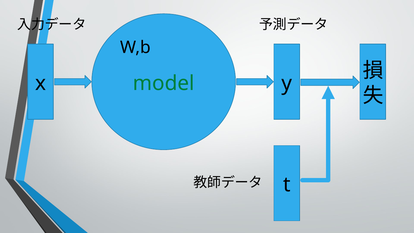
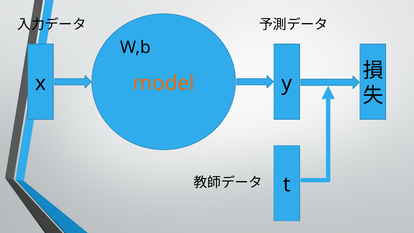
model colour: green -> orange
